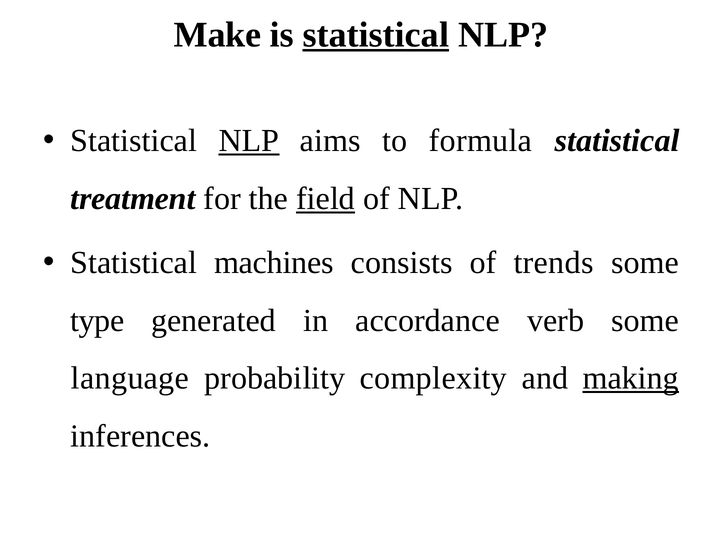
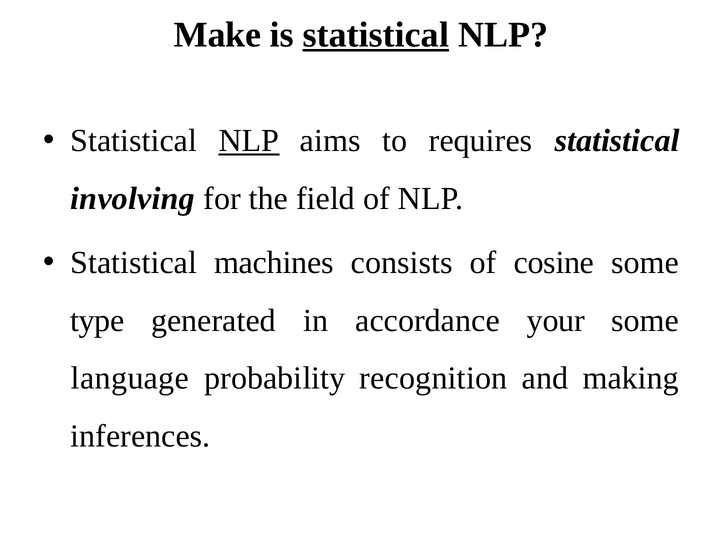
formula: formula -> requires
treatment: treatment -> involving
field underline: present -> none
trends: trends -> cosine
verb: verb -> your
complexity: complexity -> recognition
making underline: present -> none
